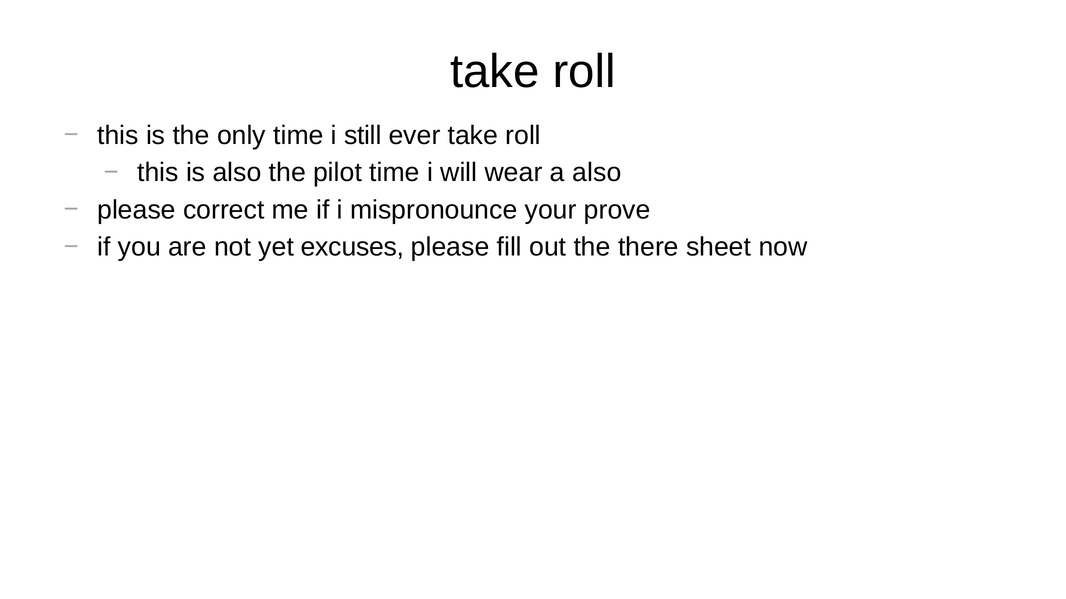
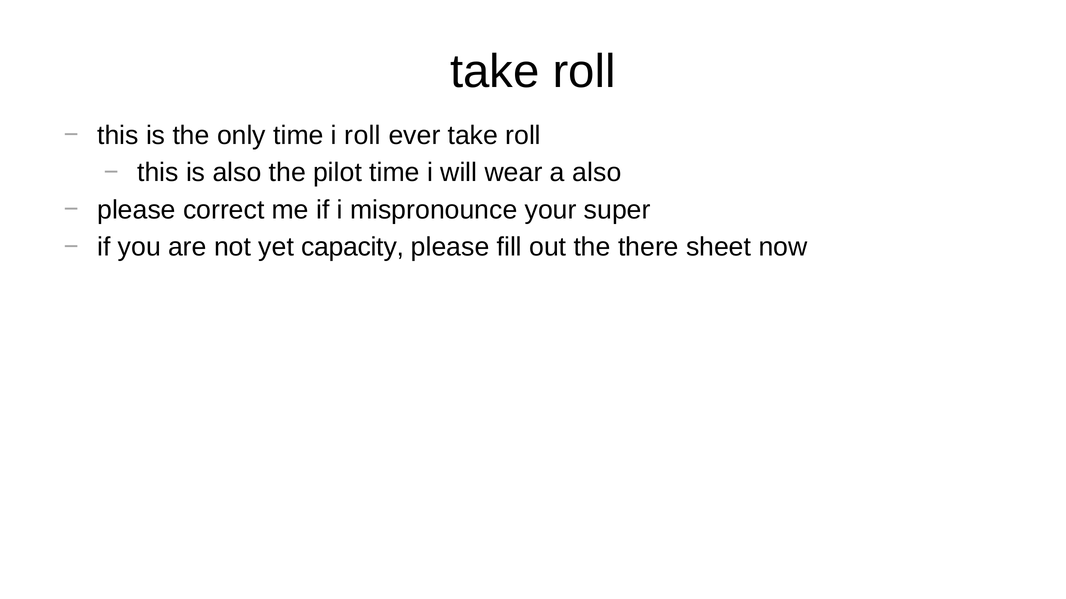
i still: still -> roll
prove: prove -> super
excuses: excuses -> capacity
